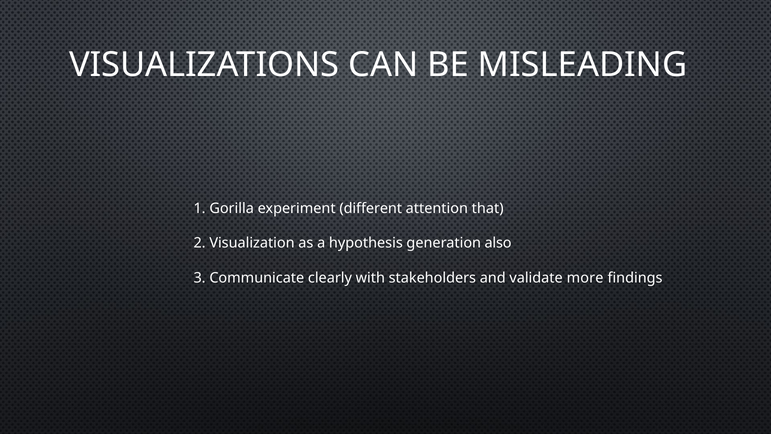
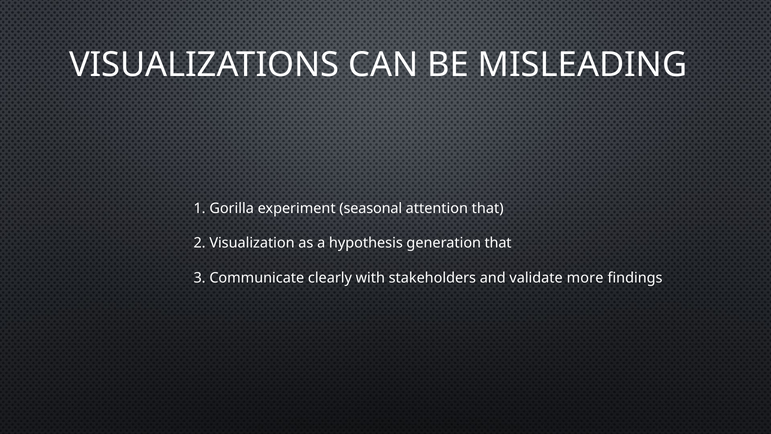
different: different -> seasonal
generation also: also -> that
